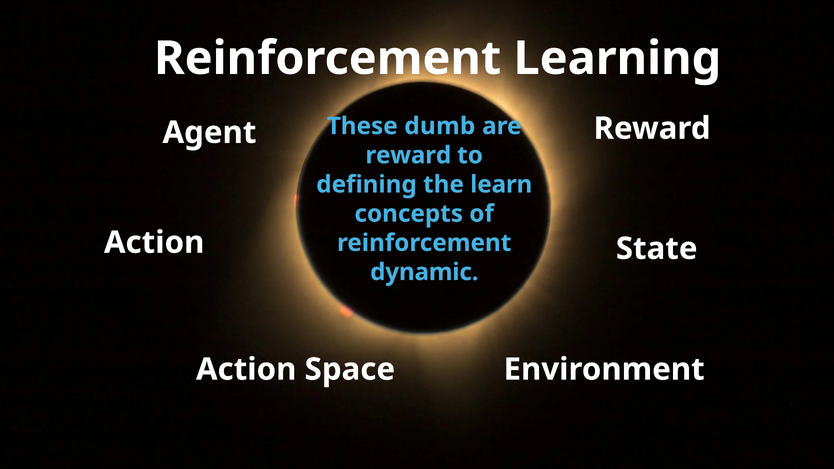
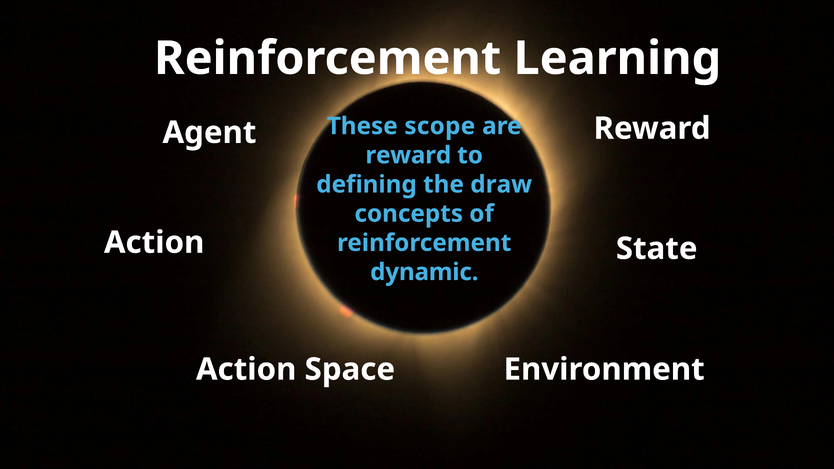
dumb: dumb -> scope
learn: learn -> draw
